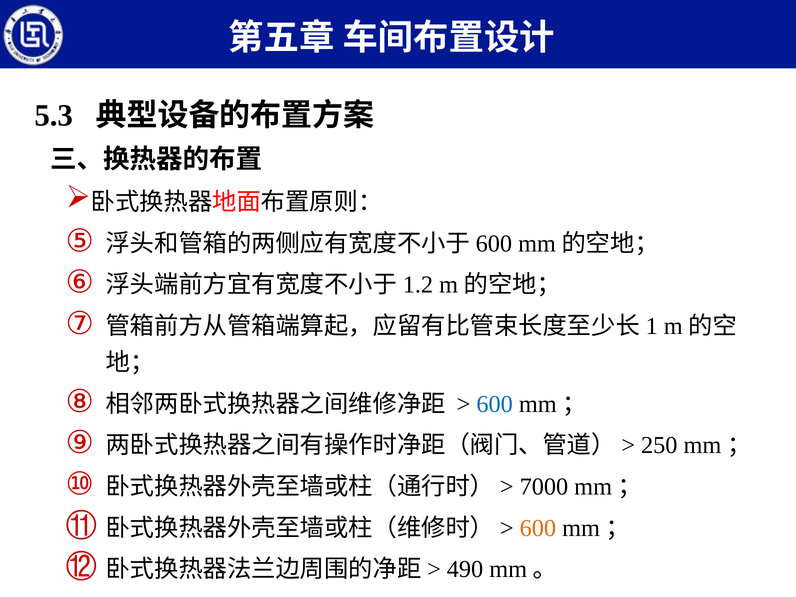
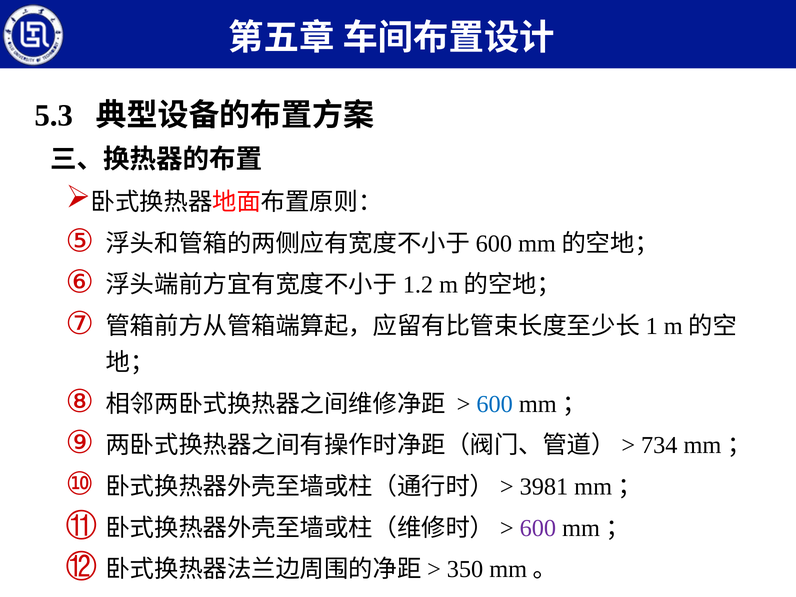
250: 250 -> 734
7000: 7000 -> 3981
600 at (538, 528) colour: orange -> purple
490: 490 -> 350
